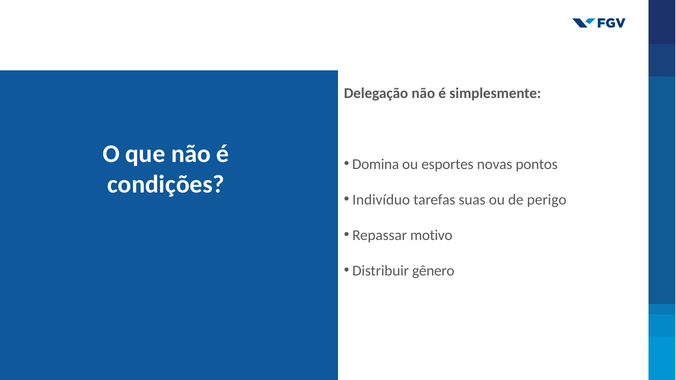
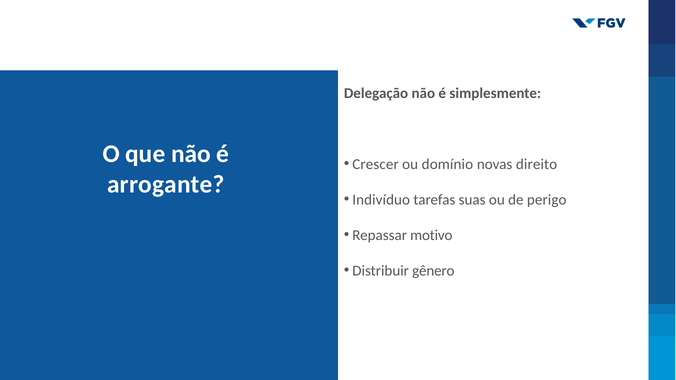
Domina: Domina -> Crescer
esportes: esportes -> domínio
pontos: pontos -> direito
condições: condições -> arrogante
